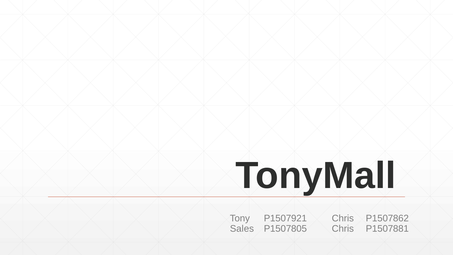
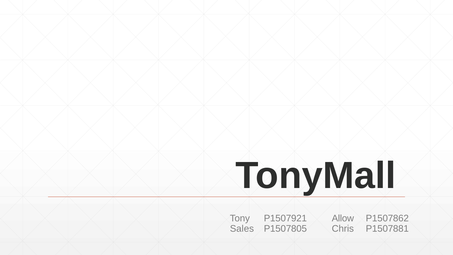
P1507921 Chris: Chris -> Allow
